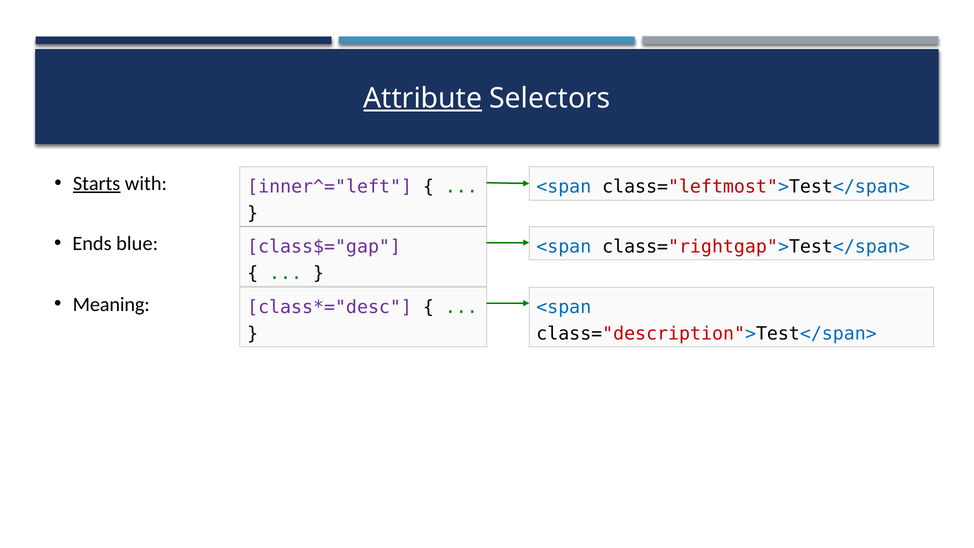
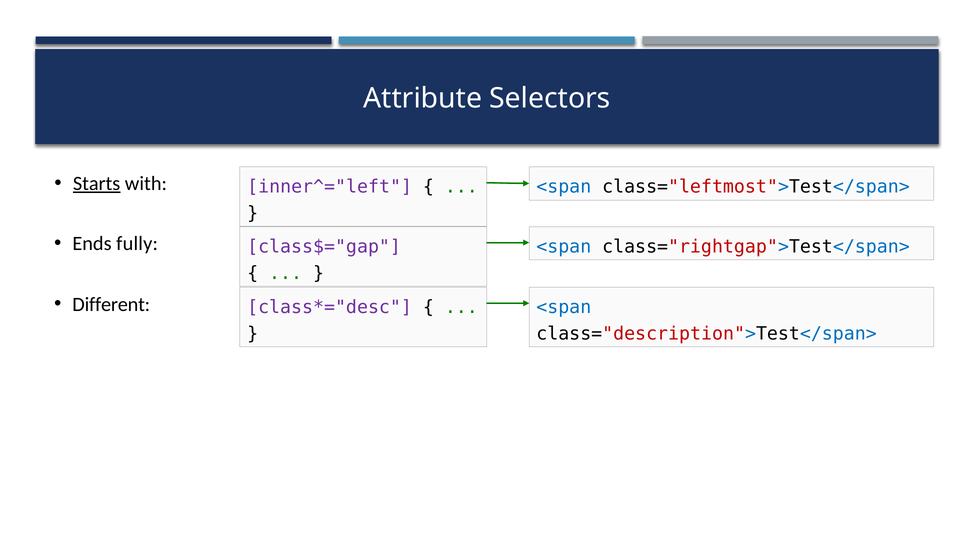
Attribute underline: present -> none
blue: blue -> fully
Meaning: Meaning -> Different
